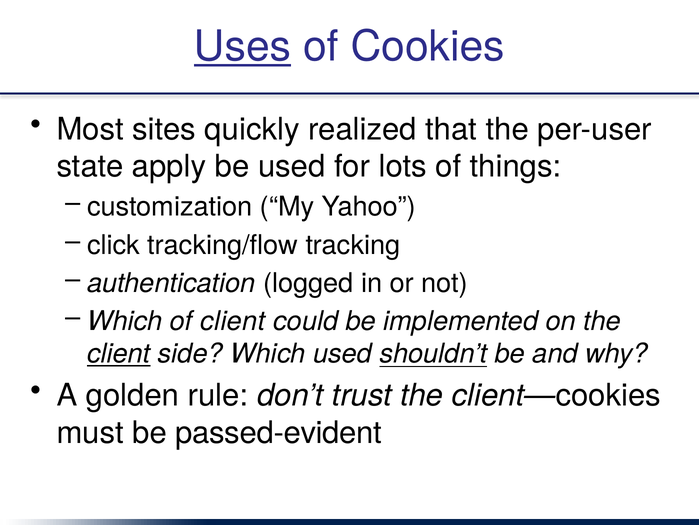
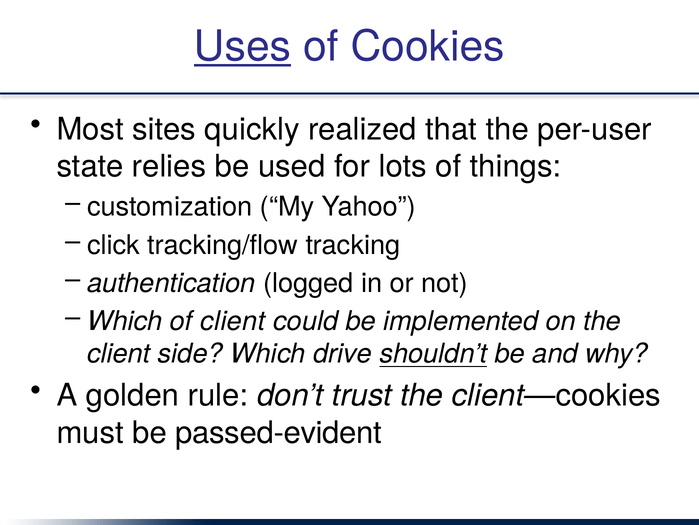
apply: apply -> relies
client at (119, 353) underline: present -> none
Which used: used -> drive
